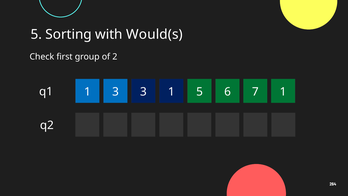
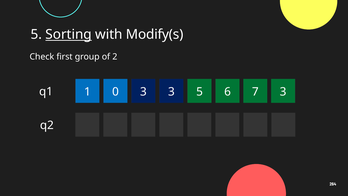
Sorting underline: none -> present
Would(s: Would(s -> Modify(s
1 3: 3 -> 0
3 1: 1 -> 3
5 1: 1 -> 3
